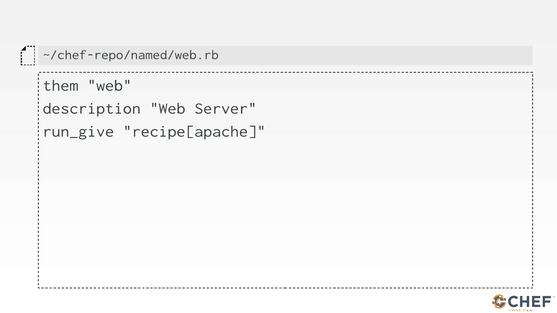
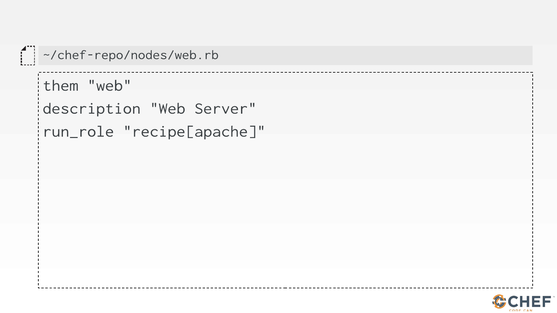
~/chef-repo/named/web.rb: ~/chef-repo/named/web.rb -> ~/chef-repo/nodes/web.rb
run_give: run_give -> run_role
